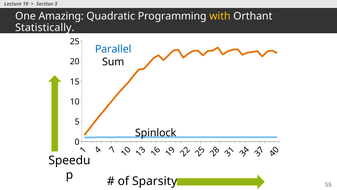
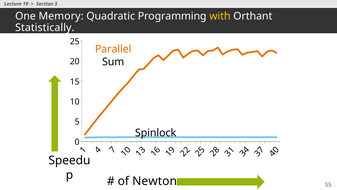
Amazing: Amazing -> Memory
Parallel colour: blue -> orange
Sparsity: Sparsity -> Newton
